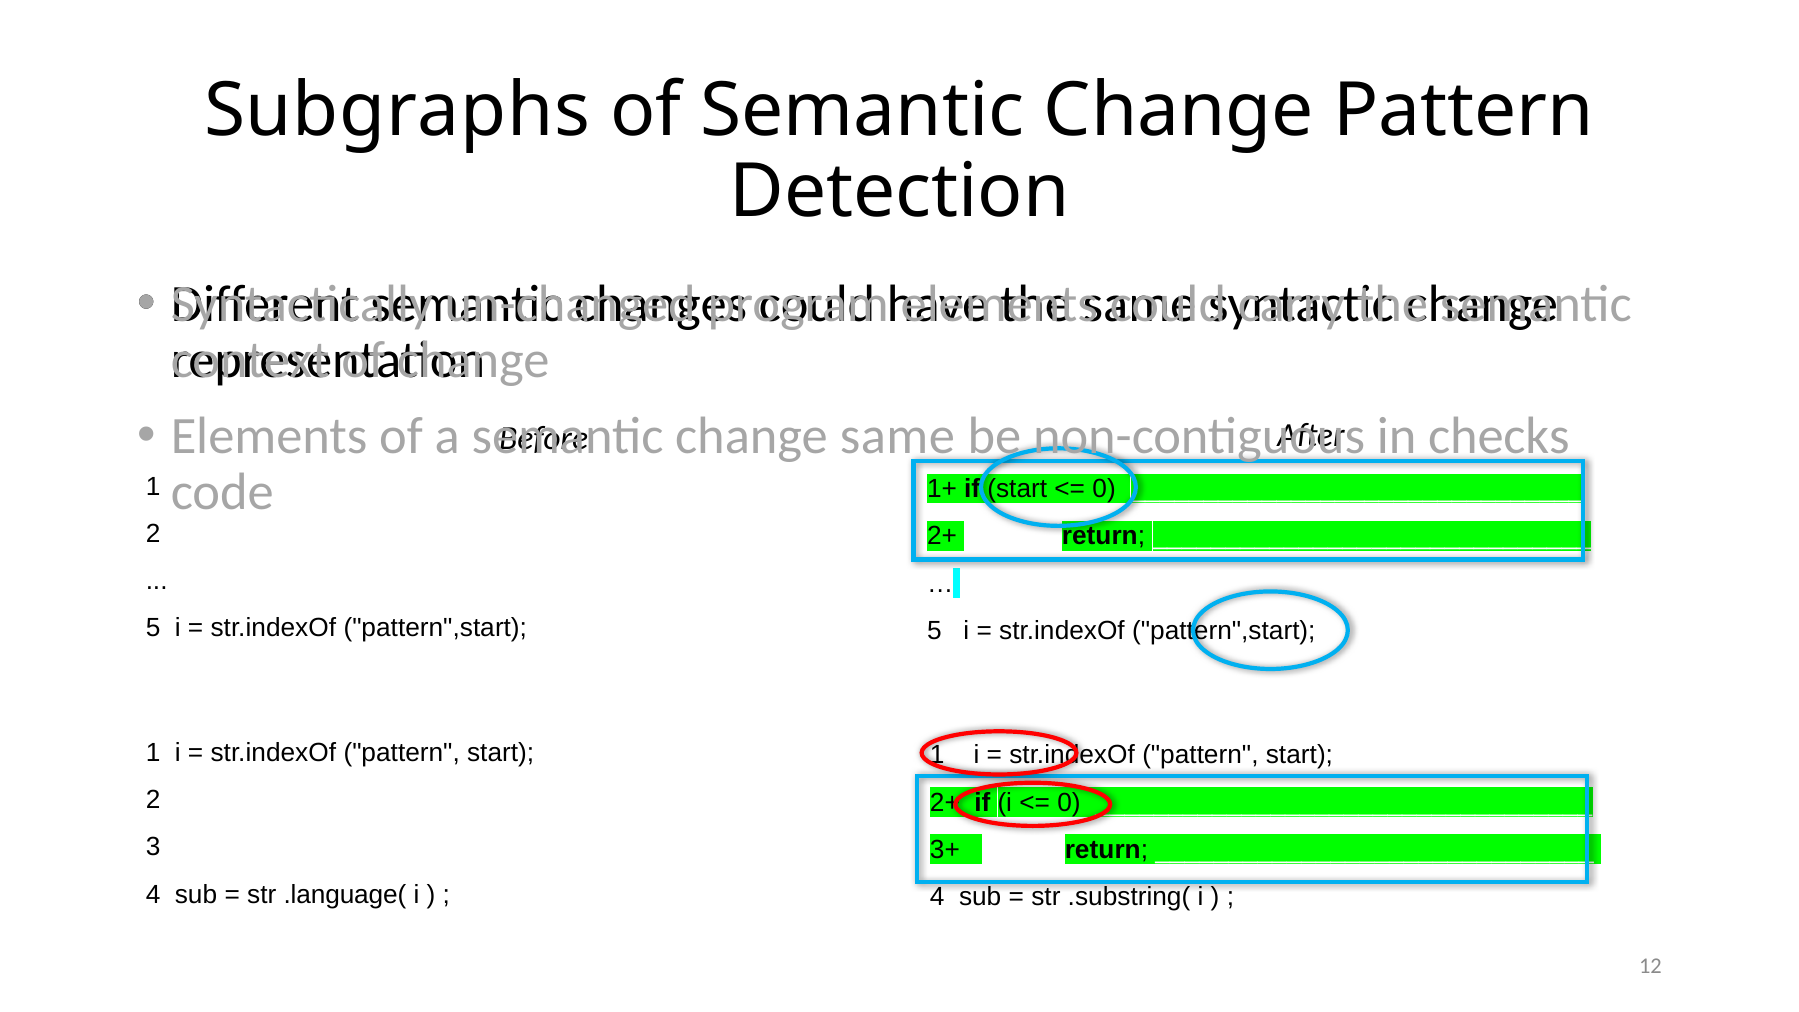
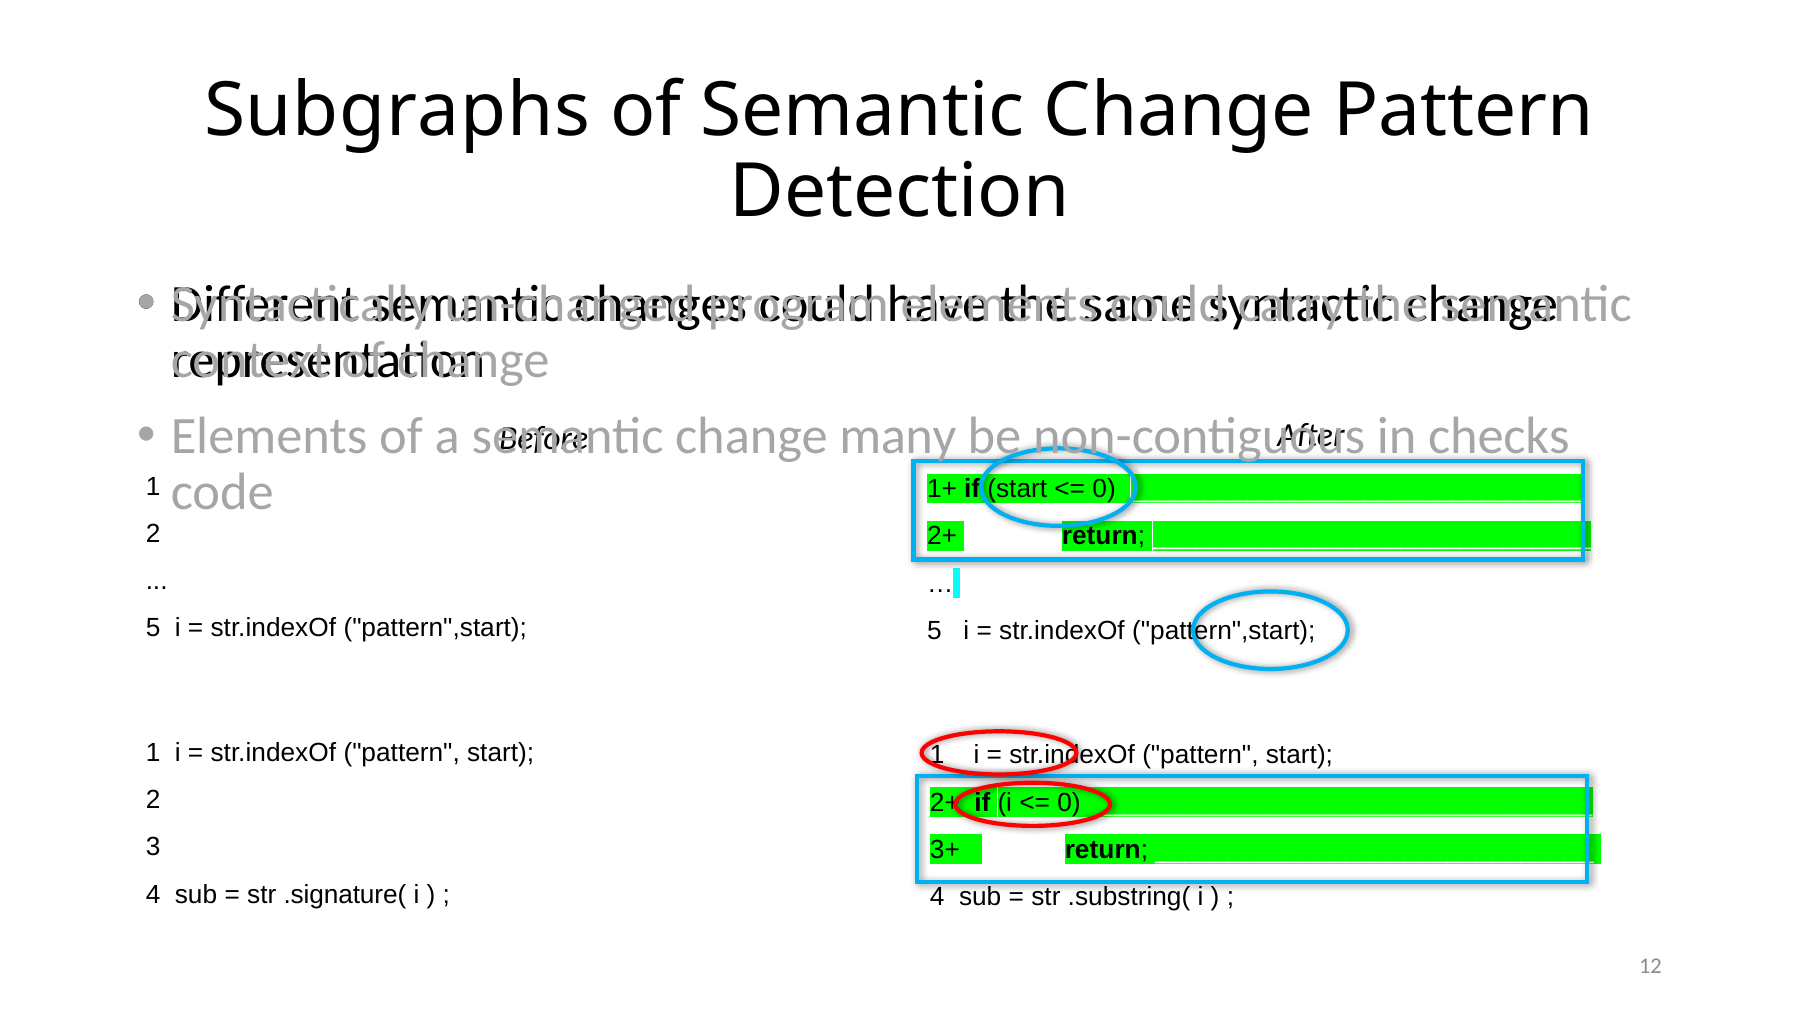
change same: same -> many
.language(: .language( -> .signature(
